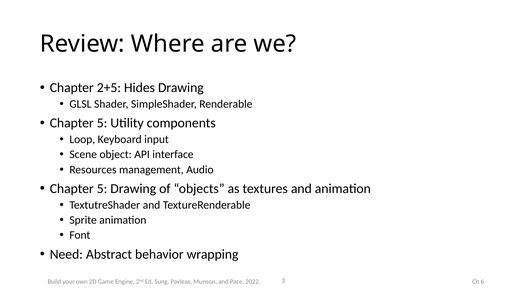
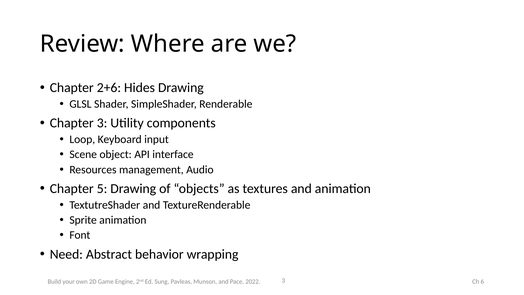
2+5: 2+5 -> 2+6
5 at (102, 123): 5 -> 3
